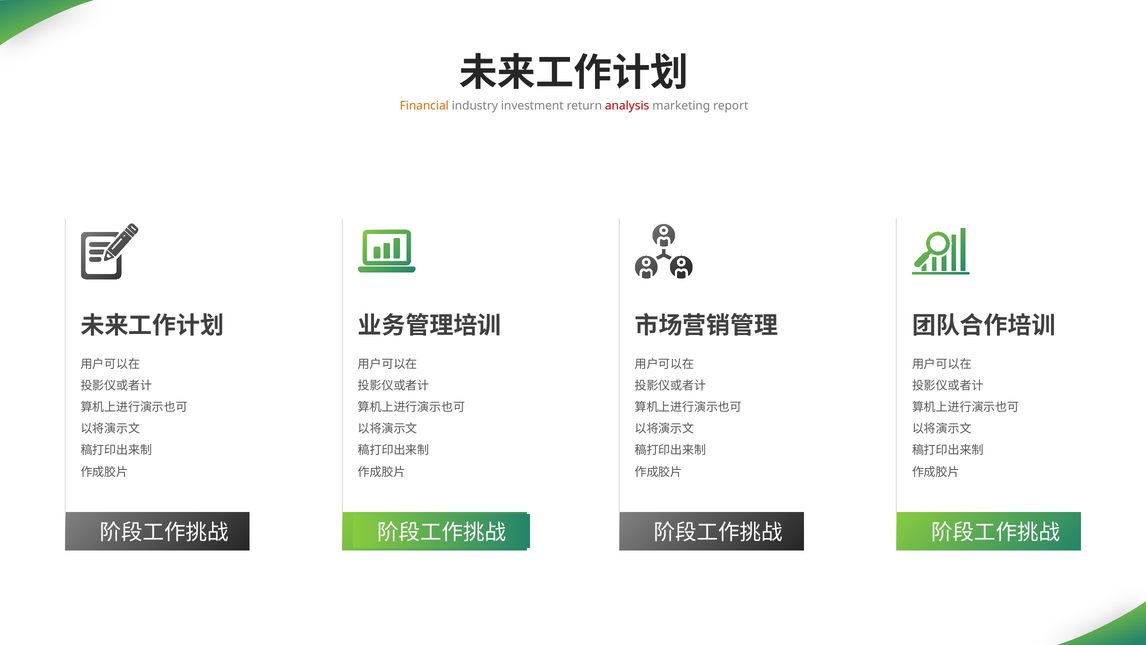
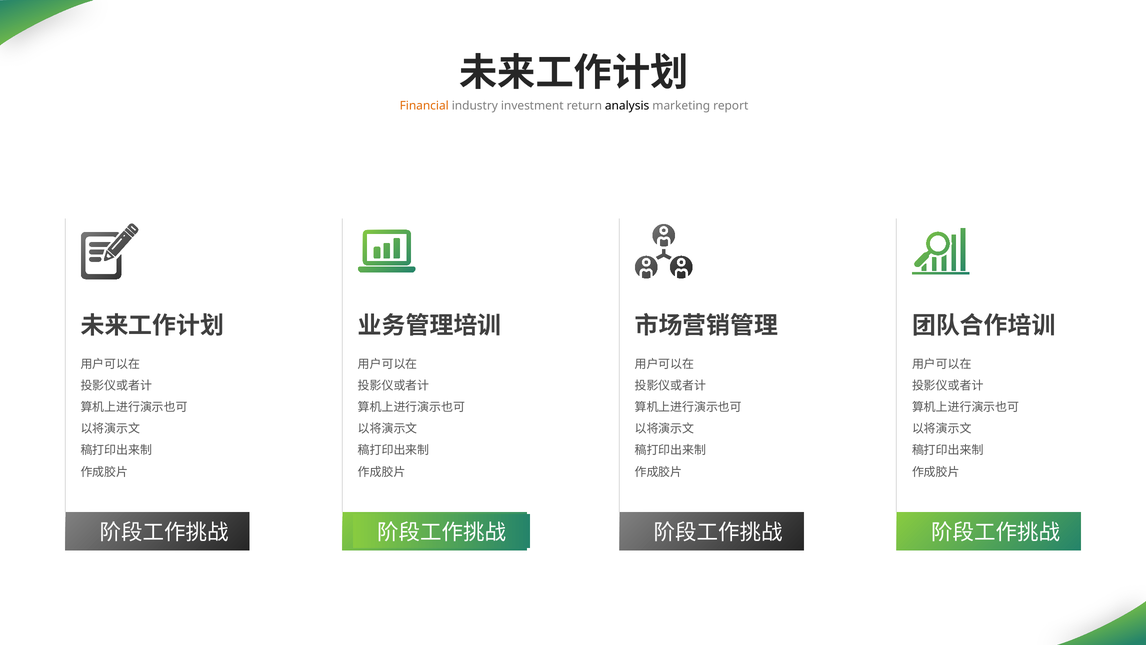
analysis colour: red -> black
